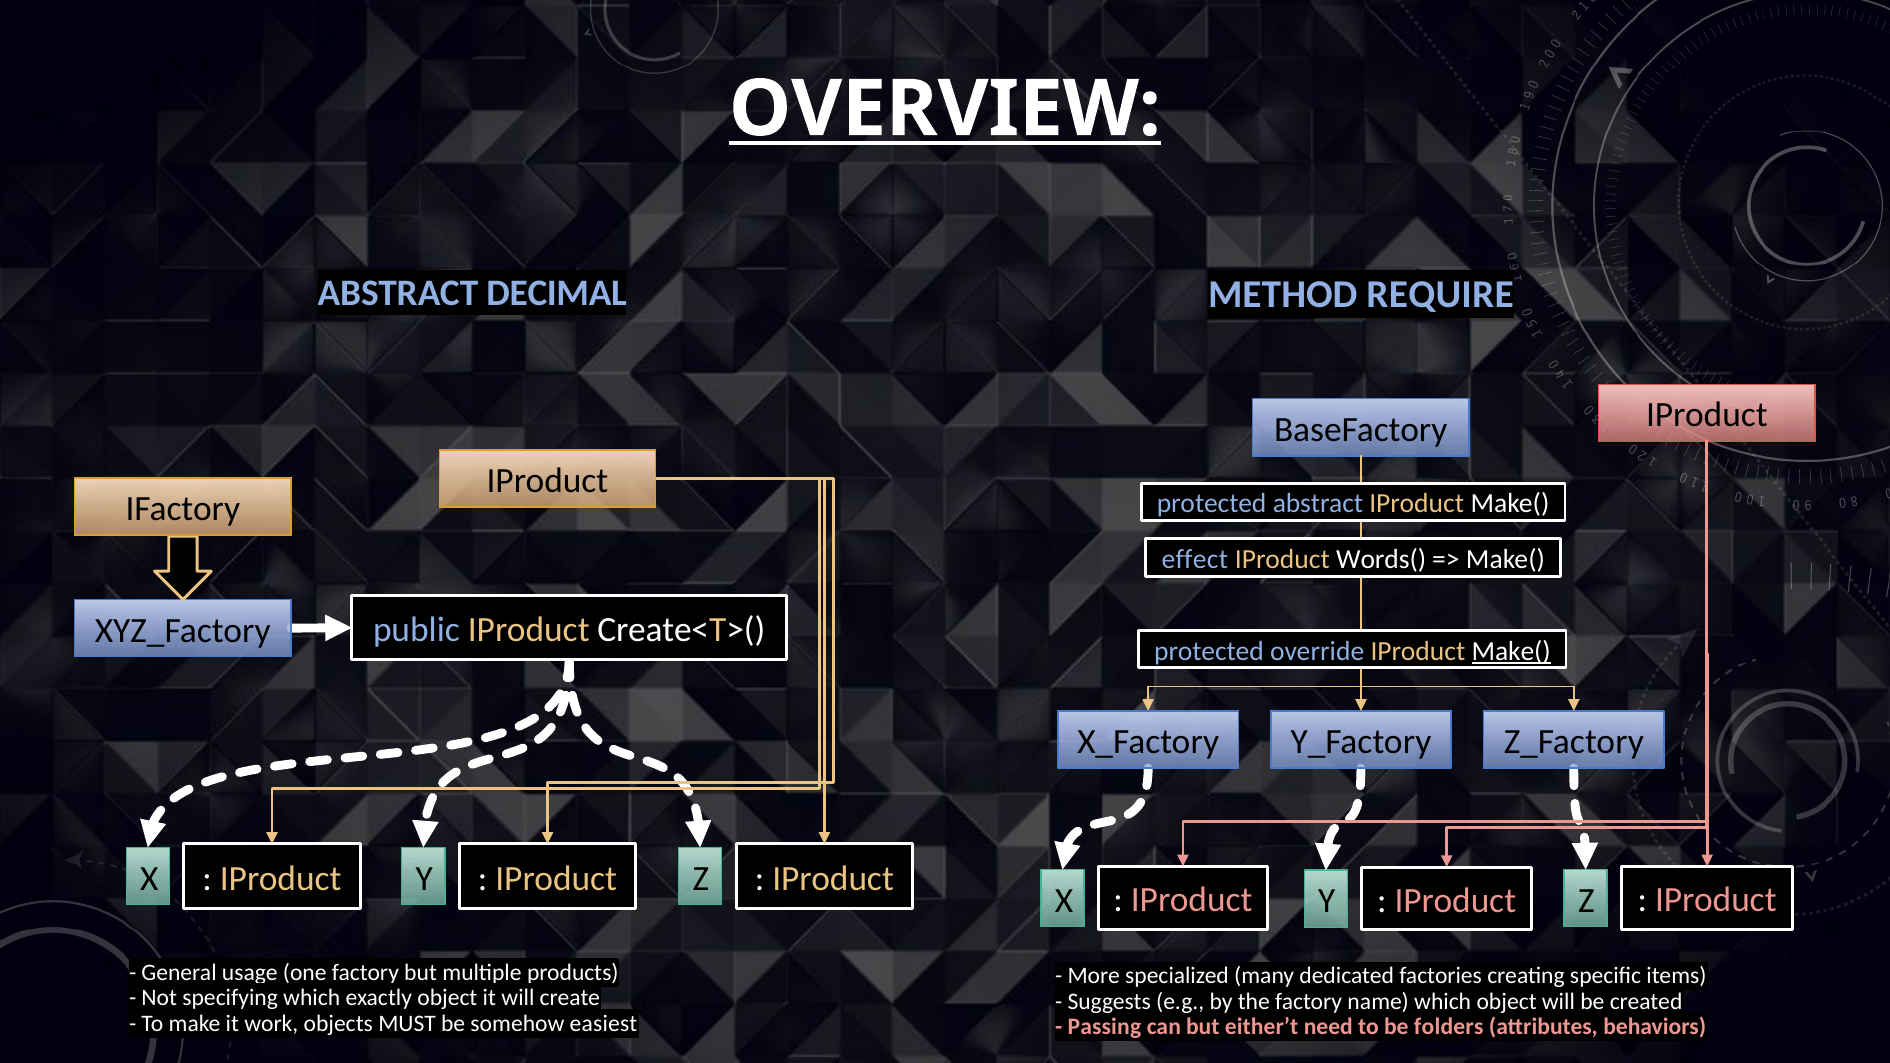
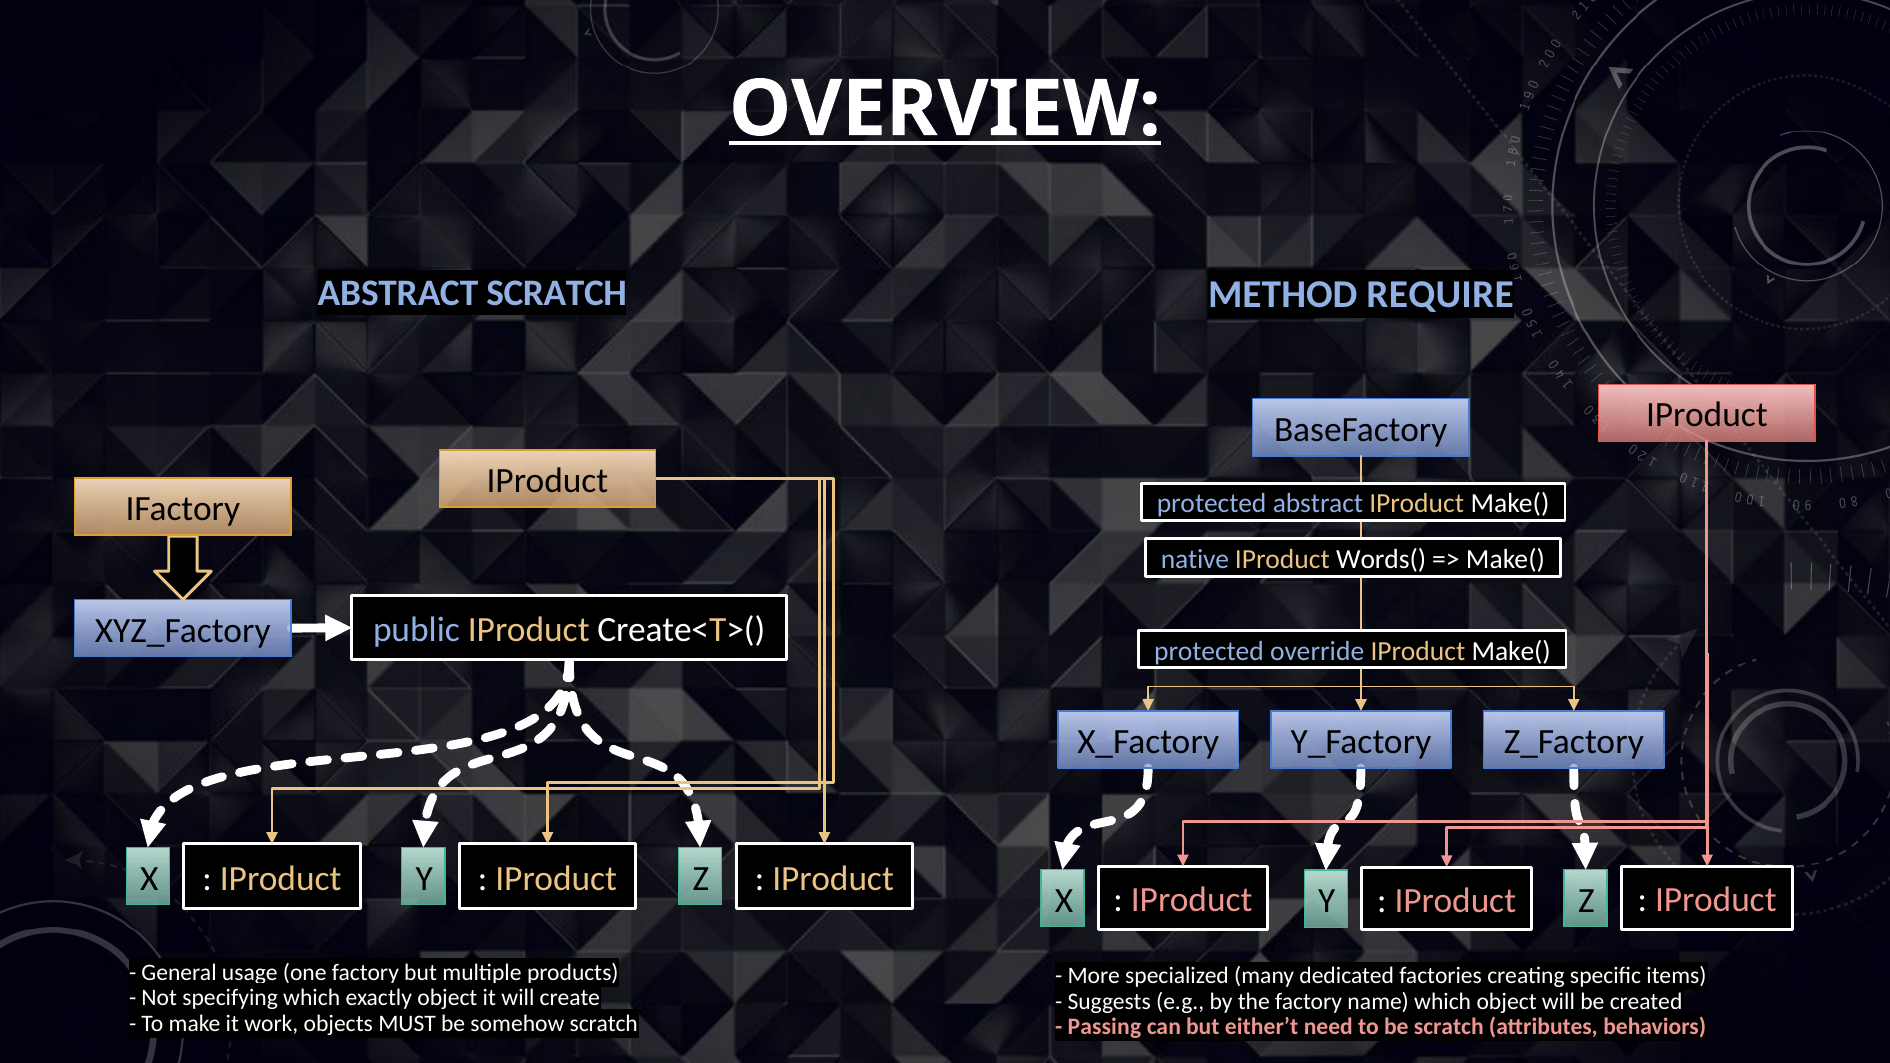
ABSTRACT DECIMAL: DECIMAL -> SCRATCH
effect: effect -> native
Make( at (1511, 651) underline: present -> none
somehow easiest: easiest -> scratch
be folders: folders -> scratch
